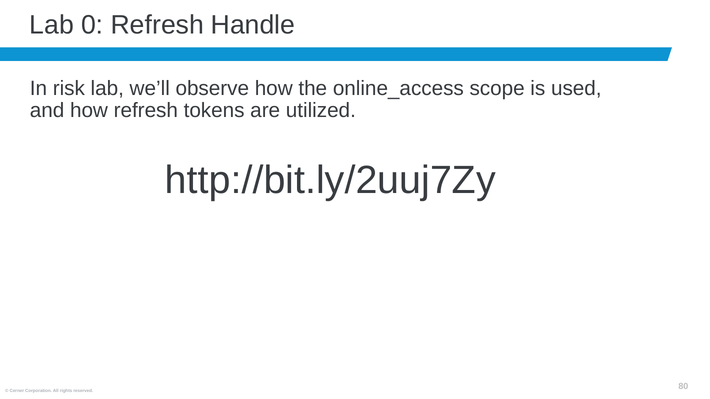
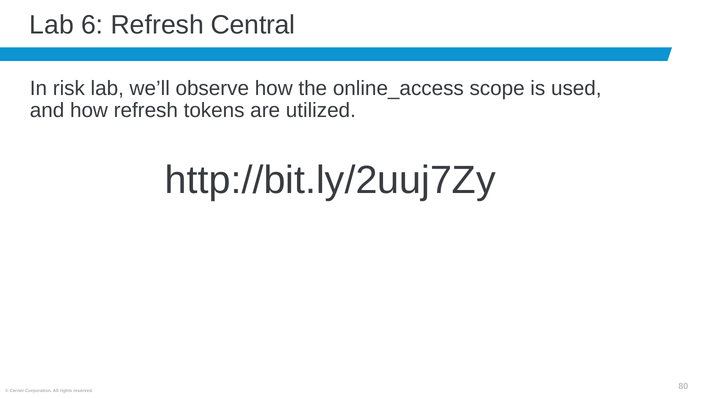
0: 0 -> 6
Handle: Handle -> Central
